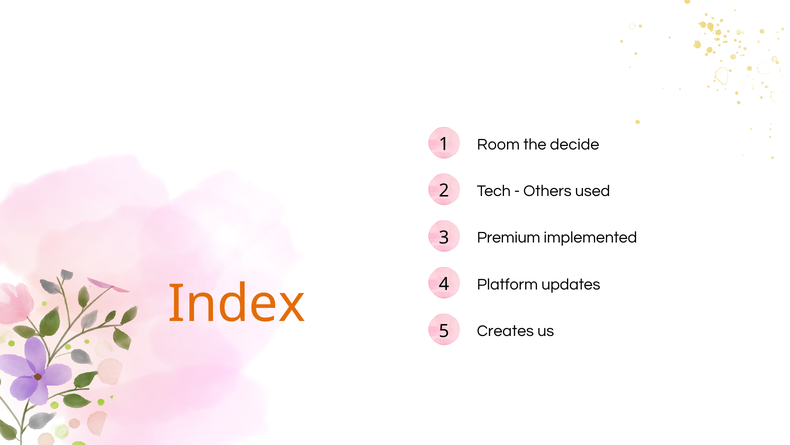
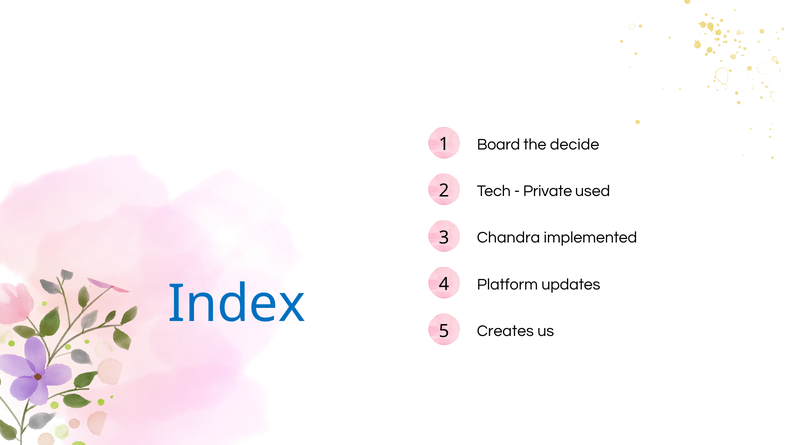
Room: Room -> Board
Others: Others -> Private
Premium: Premium -> Chandra
Index colour: orange -> blue
